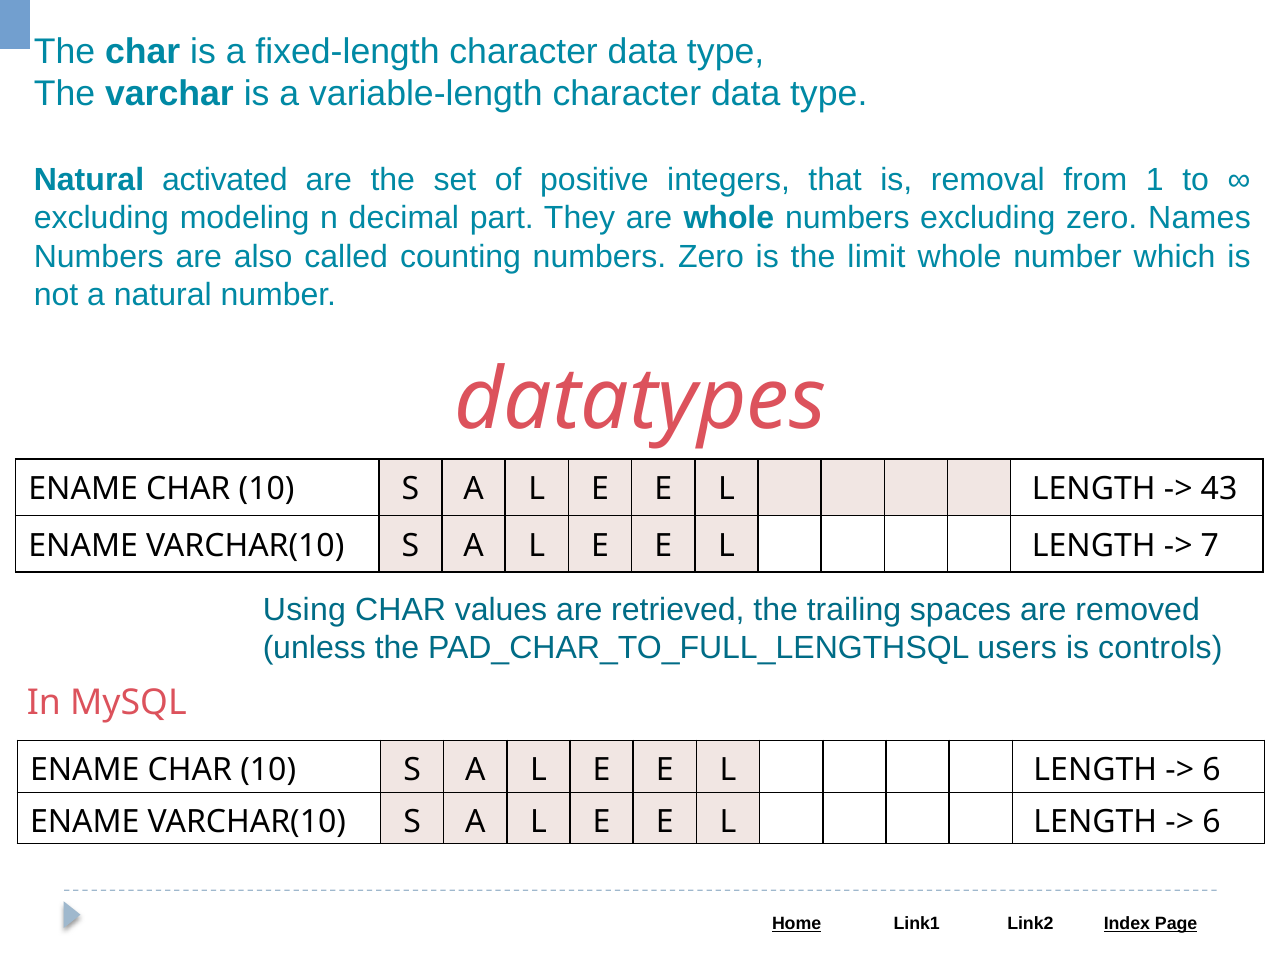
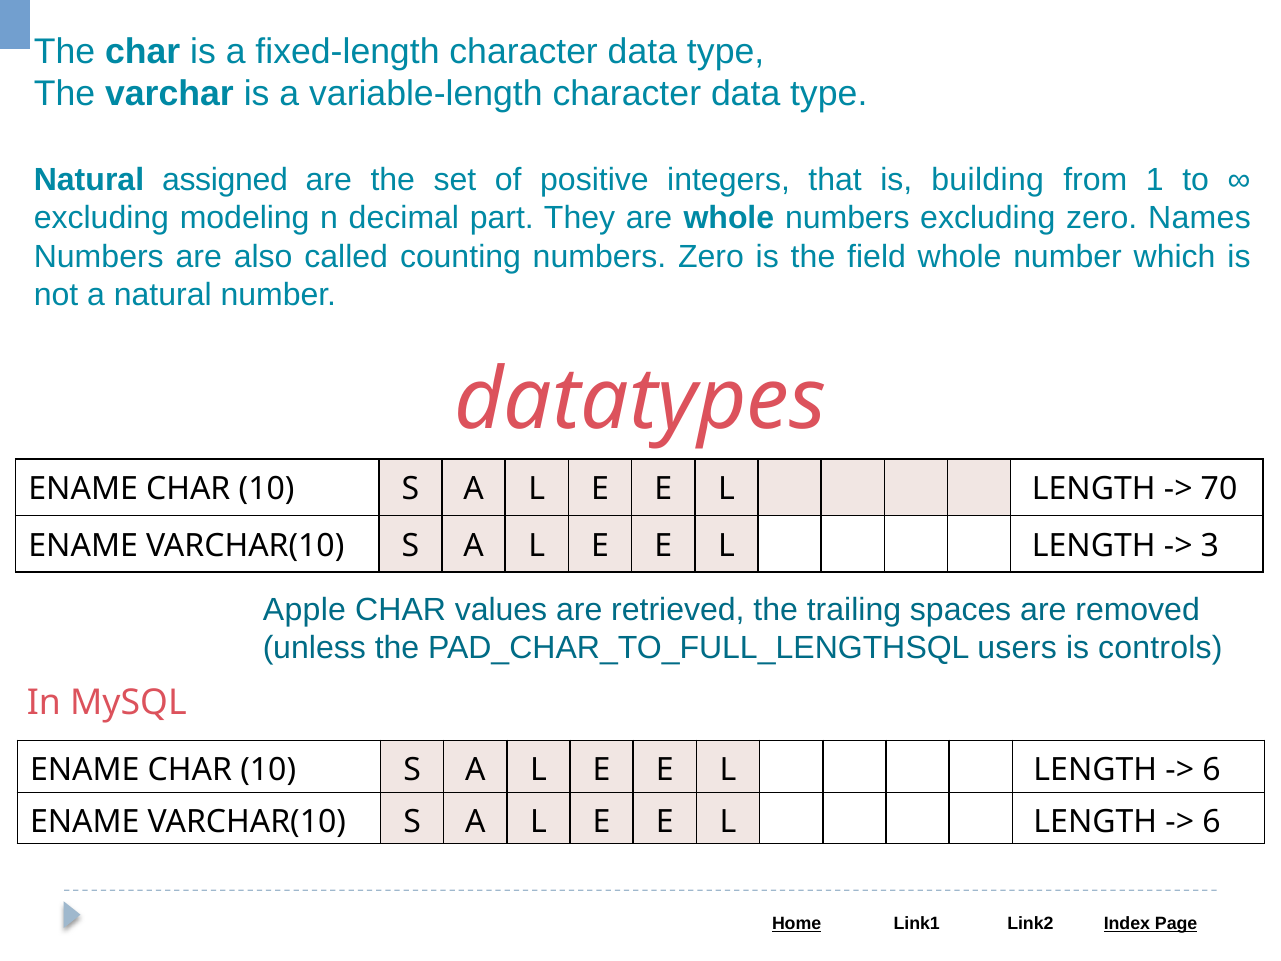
activated: activated -> assigned
removal: removal -> building
limit: limit -> field
43: 43 -> 70
7: 7 -> 3
Using: Using -> Apple
